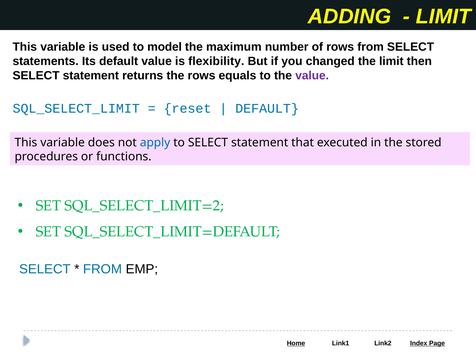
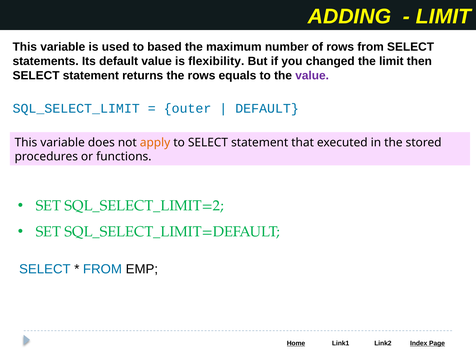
model: model -> based
reset: reset -> outer
apply colour: blue -> orange
